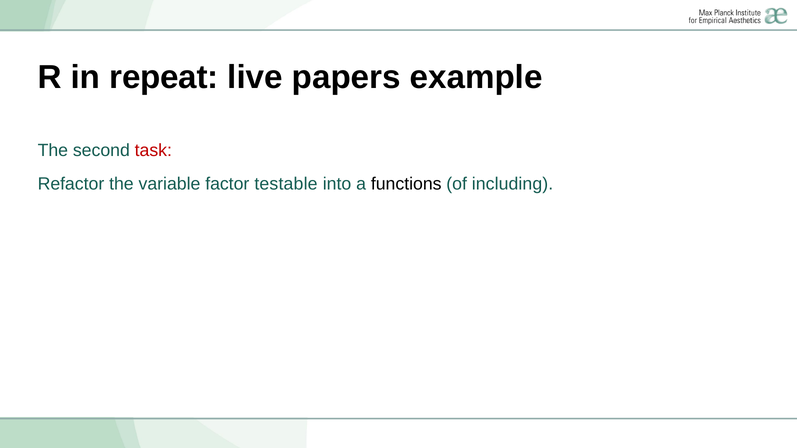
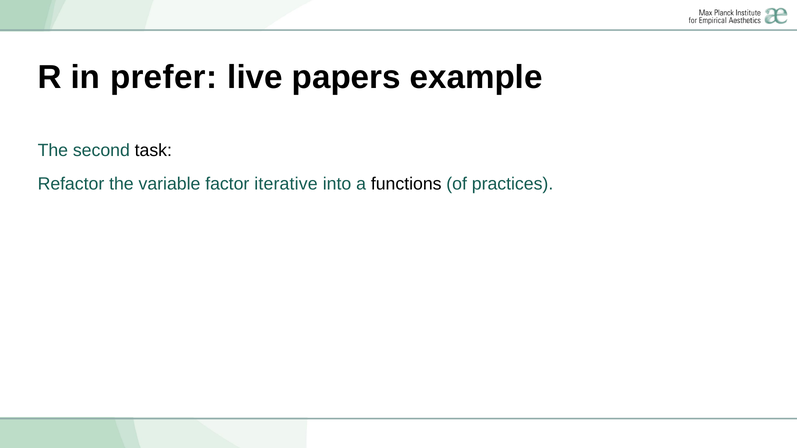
repeat: repeat -> prefer
task colour: red -> black
testable: testable -> iterative
including: including -> practices
